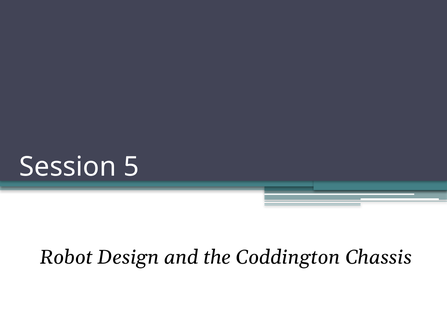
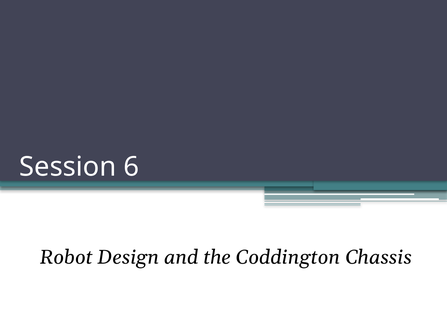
5: 5 -> 6
